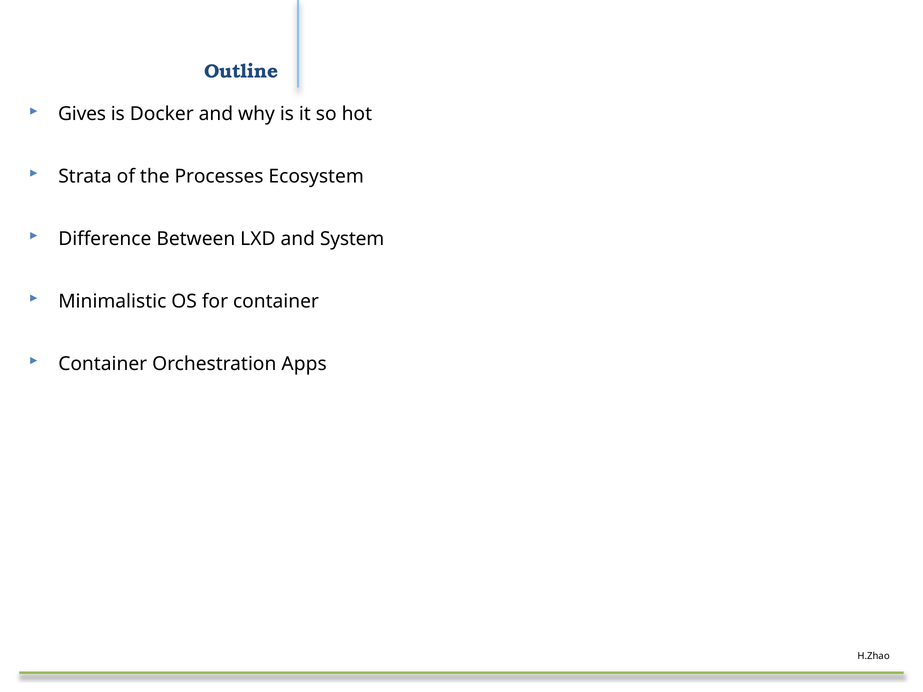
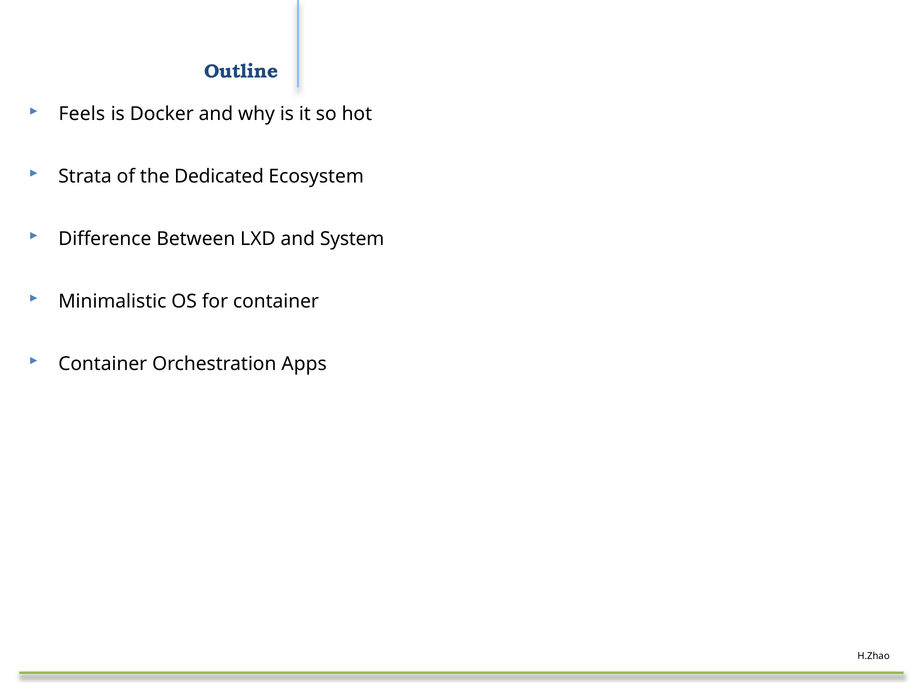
Gives: Gives -> Feels
Processes: Processes -> Dedicated
